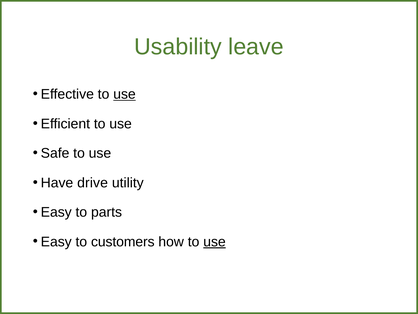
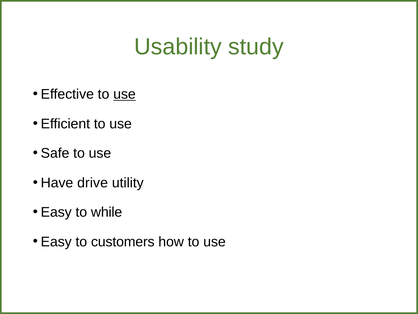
leave: leave -> study
parts: parts -> while
use at (215, 241) underline: present -> none
